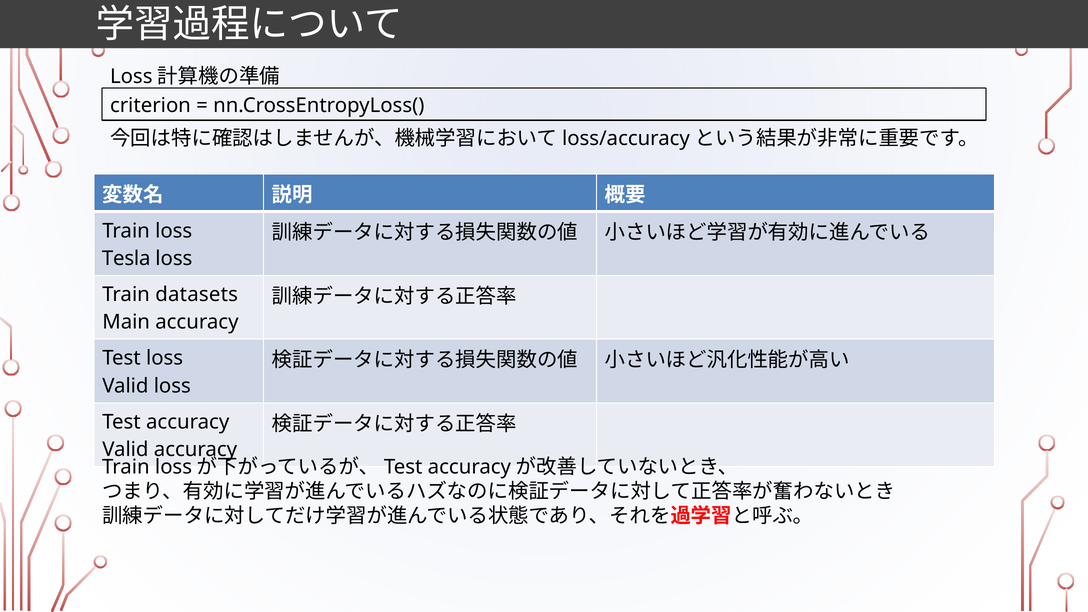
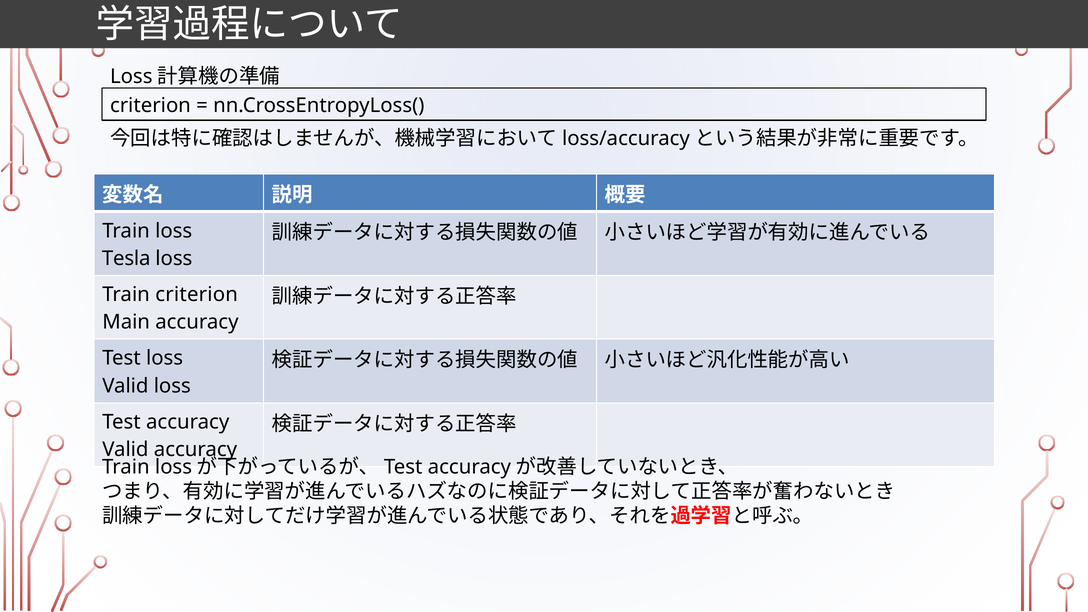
Train datasets: datasets -> criterion
